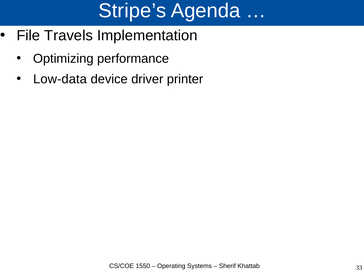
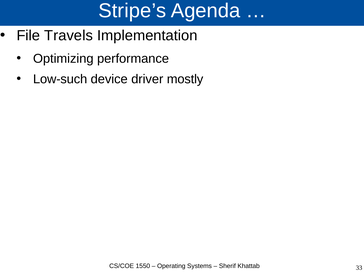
Low-data: Low-data -> Low-such
printer: printer -> mostly
